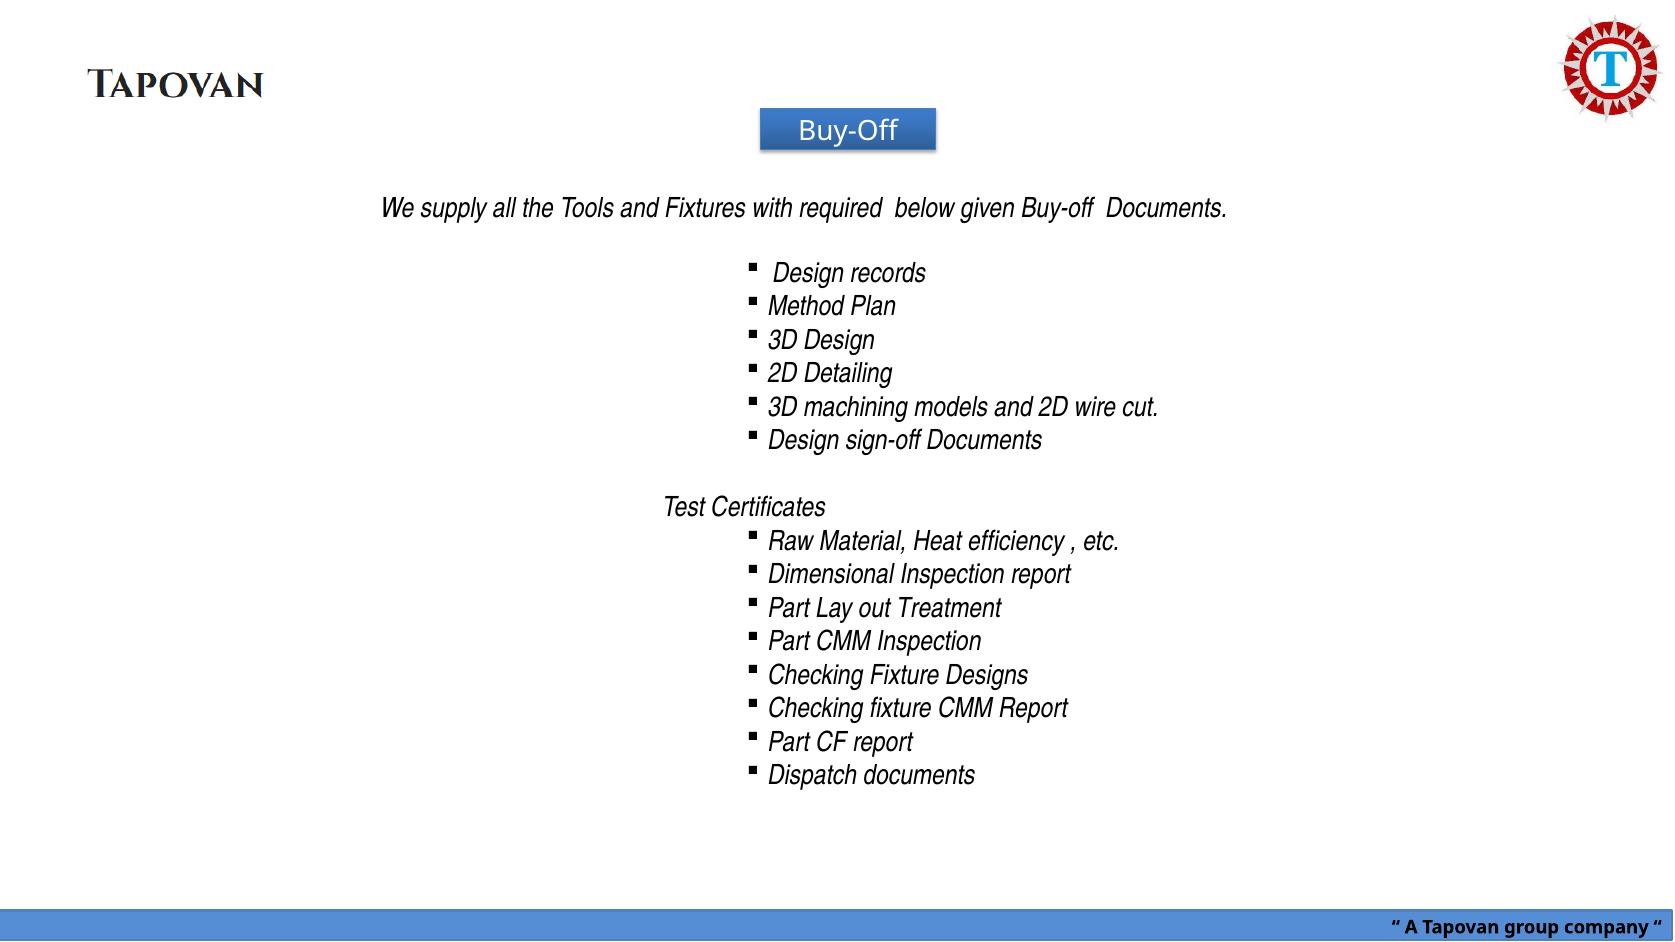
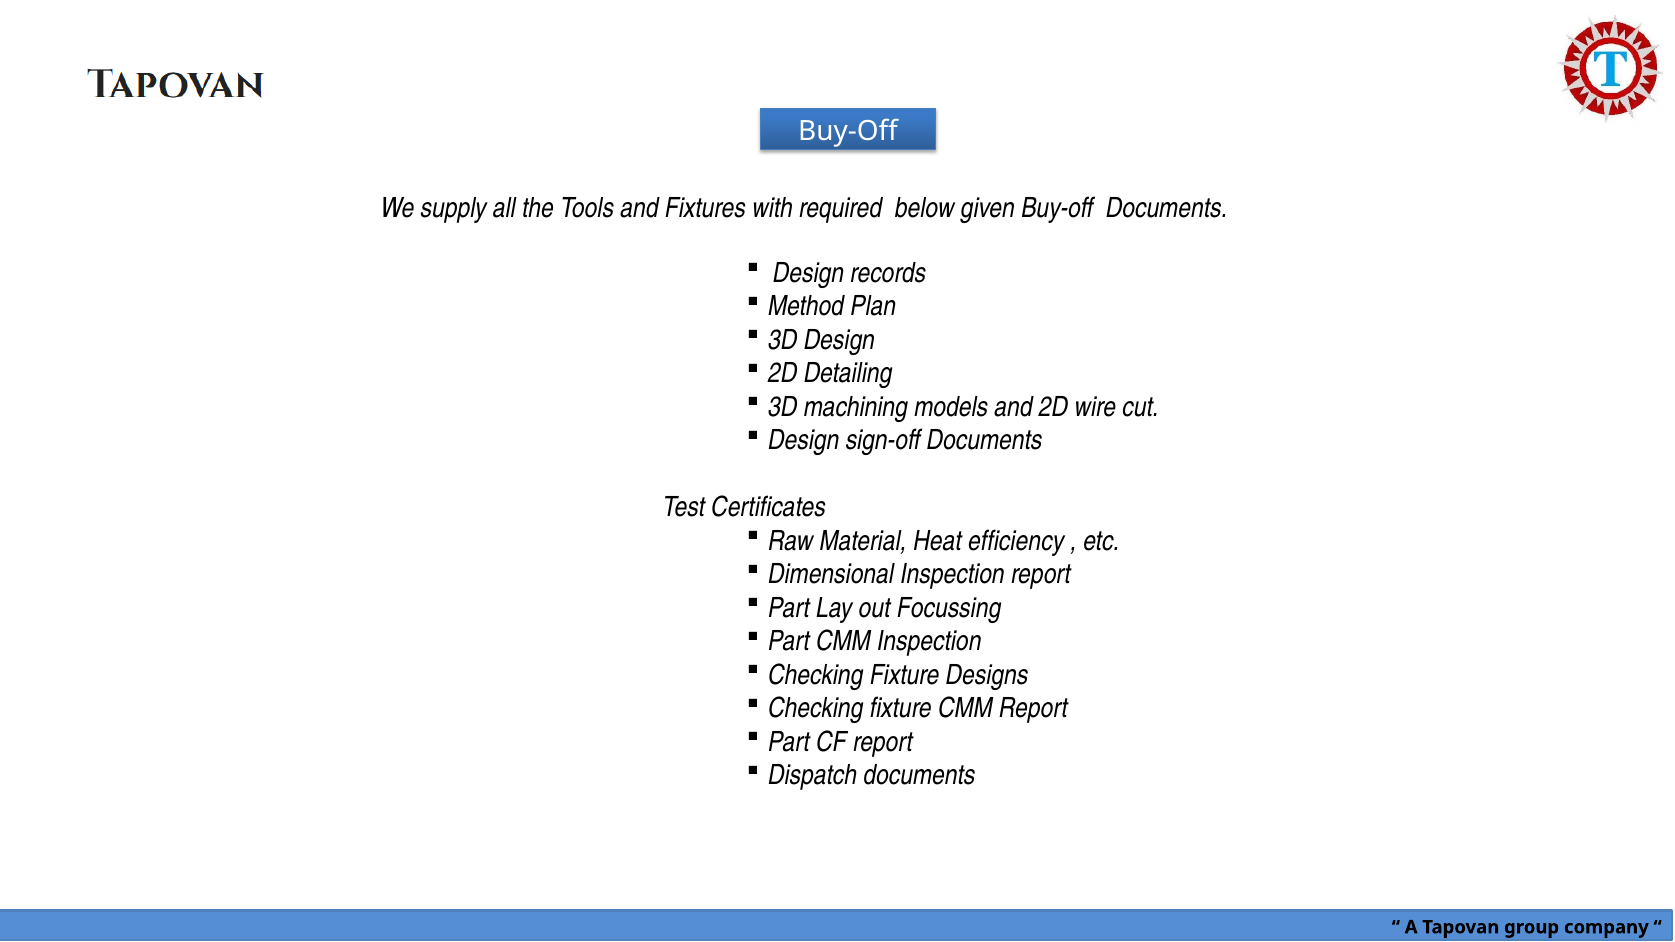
Treatment: Treatment -> Focussing
